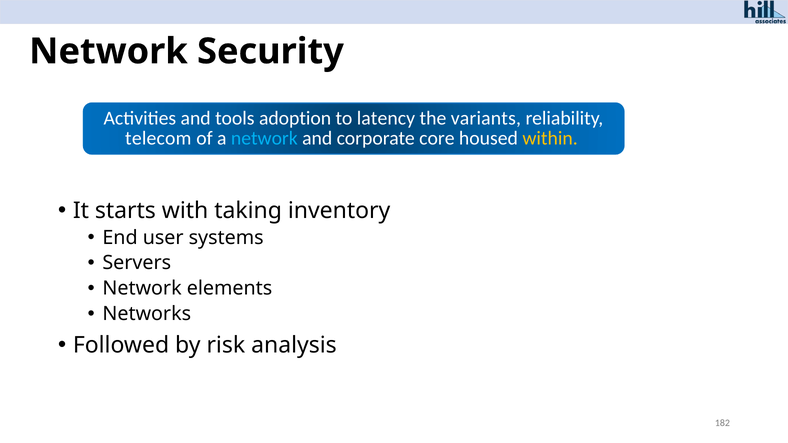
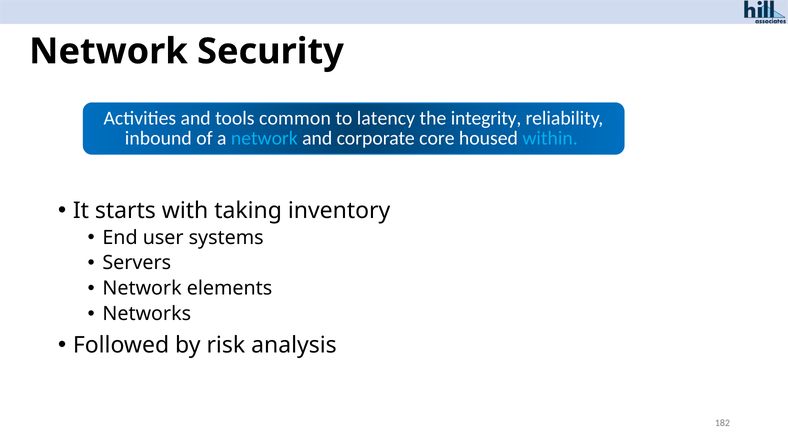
adoption: adoption -> common
variants: variants -> integrity
telecom: telecom -> inbound
within colour: yellow -> light blue
